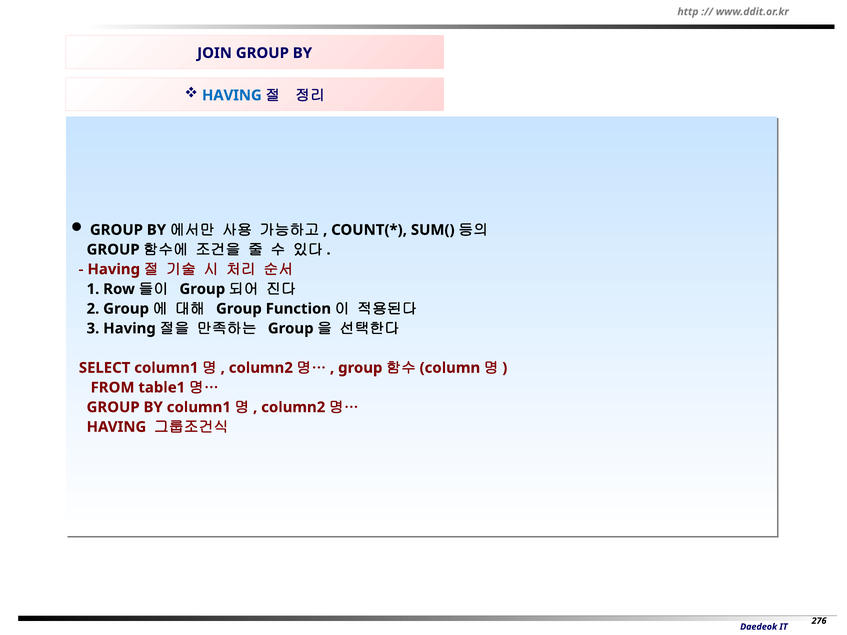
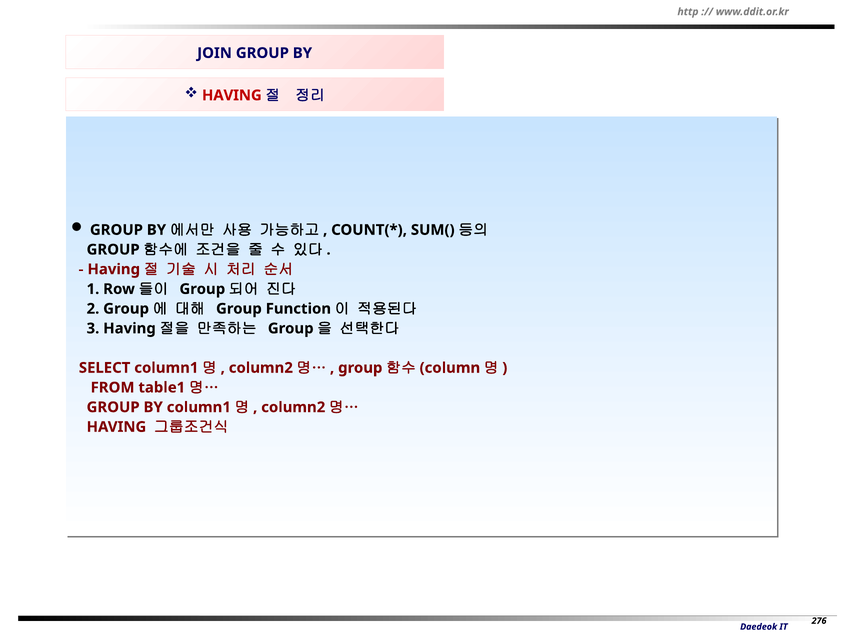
HAVING at (232, 95) colour: blue -> red
